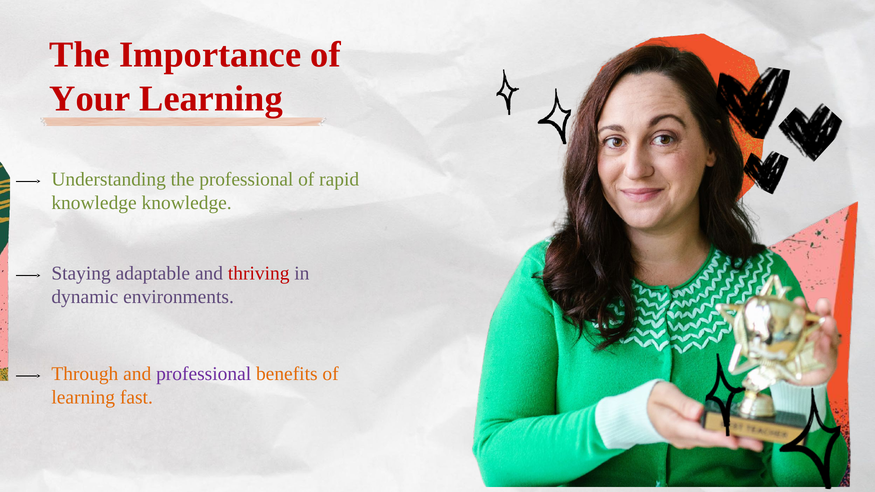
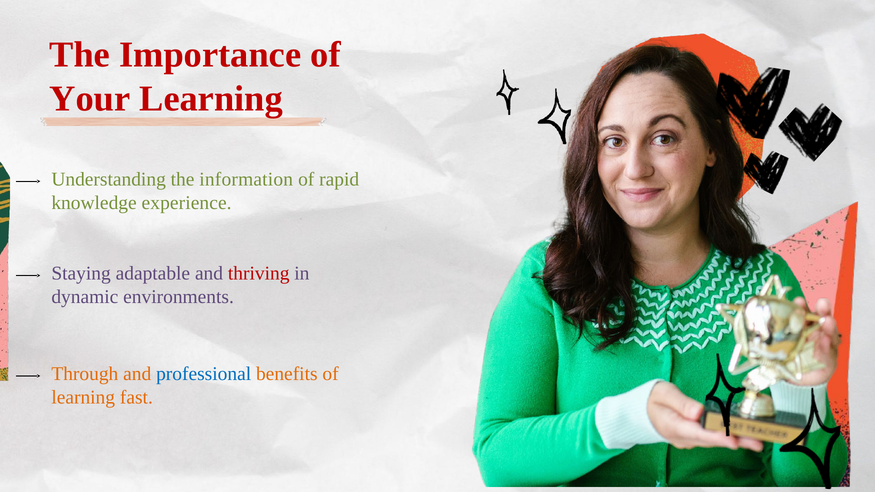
the professional: professional -> information
knowledge knowledge: knowledge -> experience
professional at (204, 374) colour: purple -> blue
